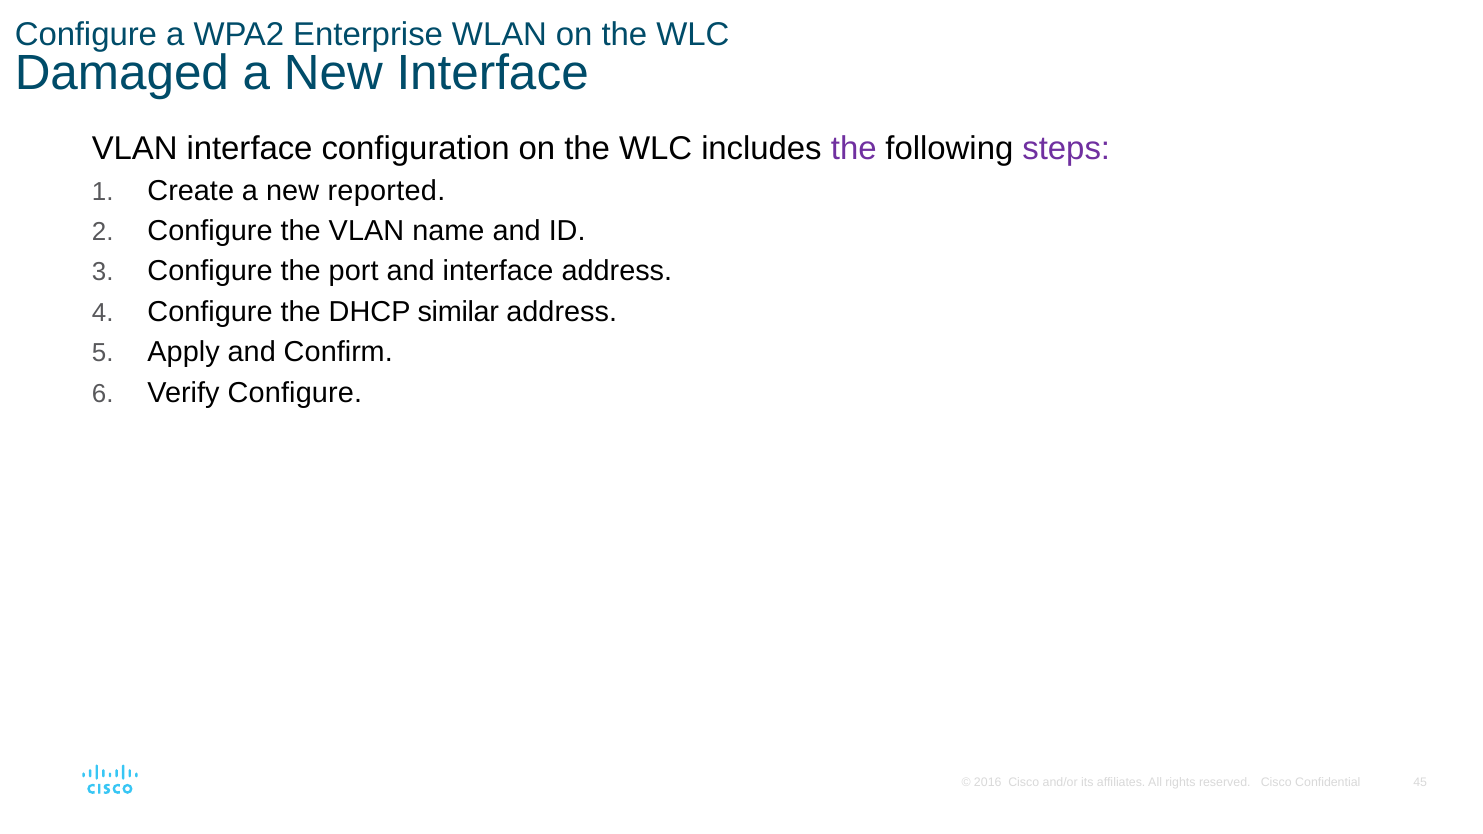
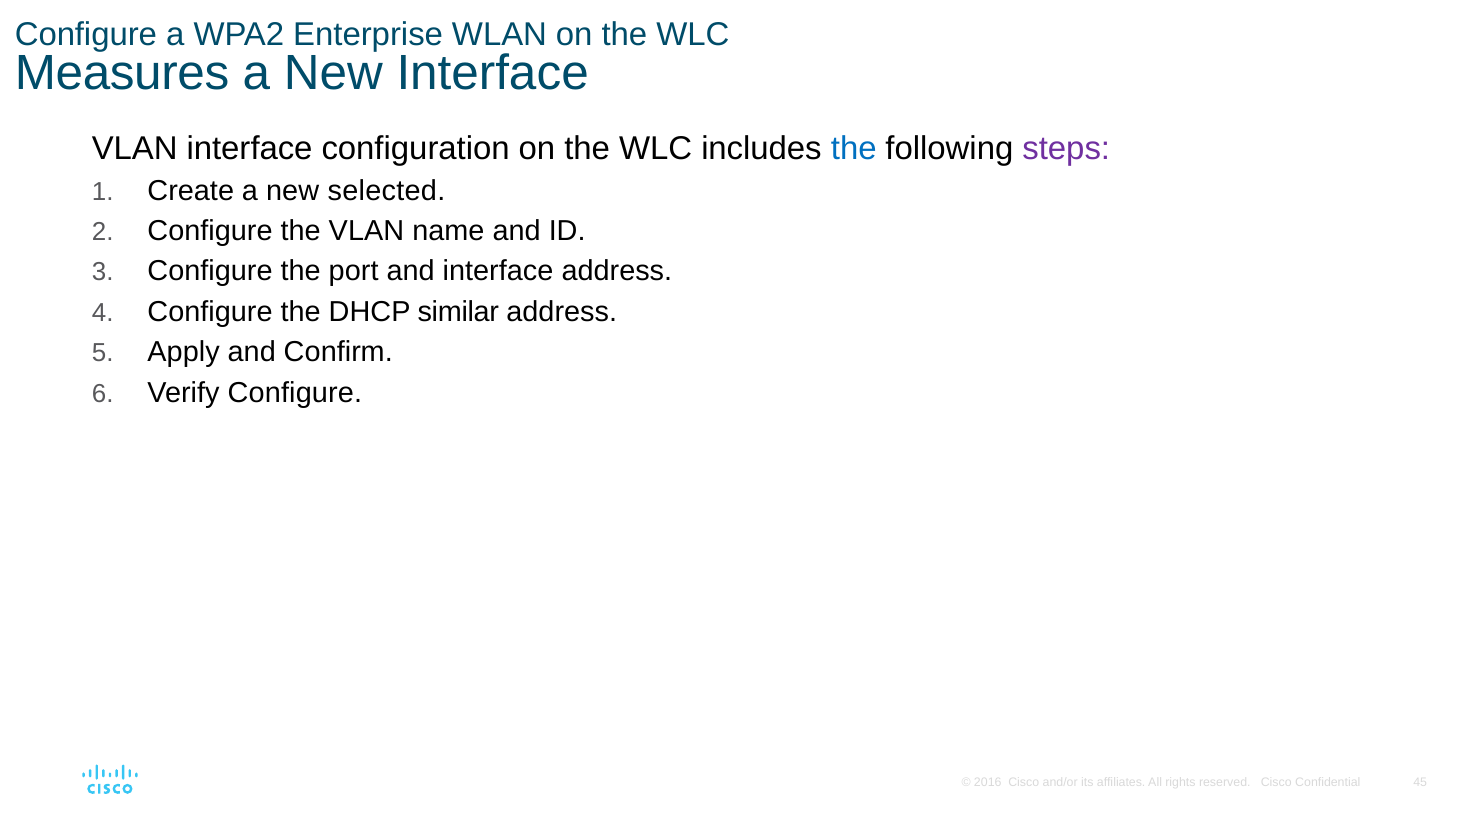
Damaged: Damaged -> Measures
the at (854, 148) colour: purple -> blue
reported: reported -> selected
